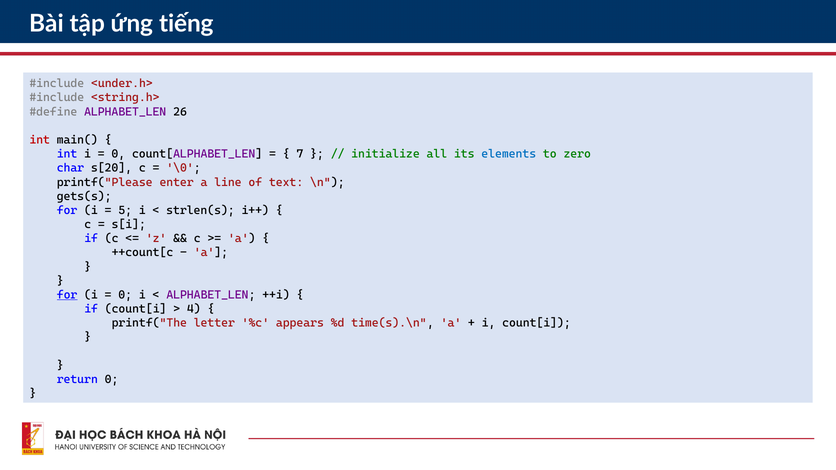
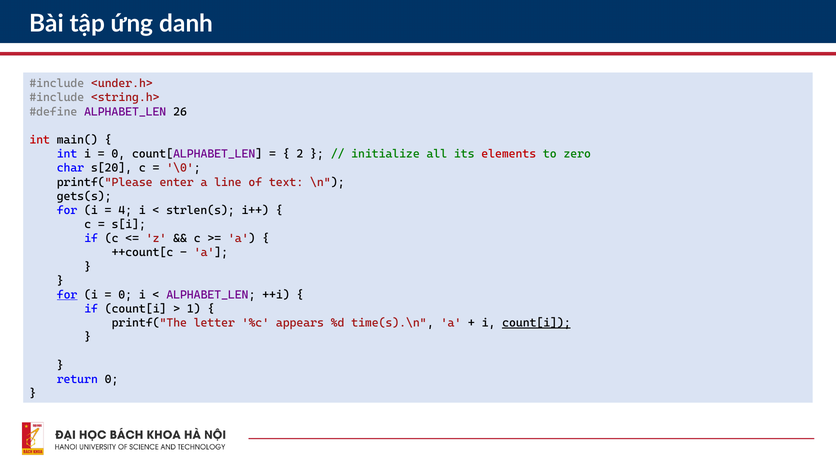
tiếng: tiếng -> danh
7: 7 -> 2
elements colour: blue -> red
5: 5 -> 4
4: 4 -> 1
count[i at (536, 323) underline: none -> present
